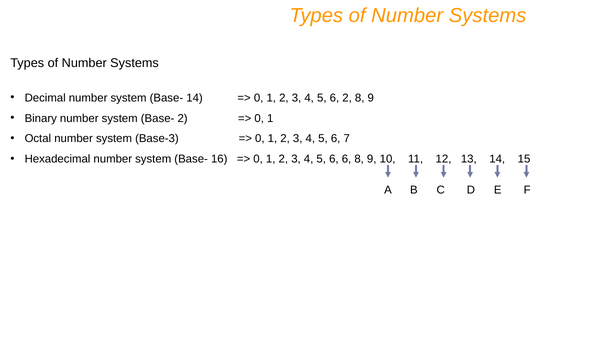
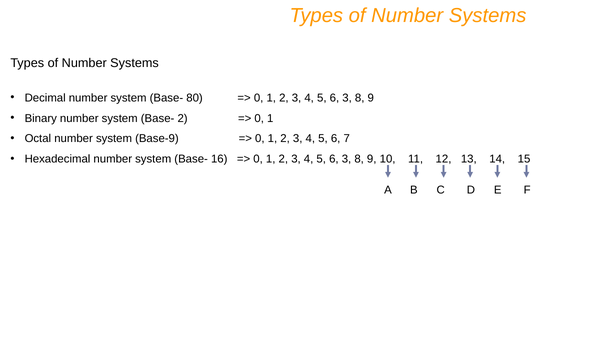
Base- 14: 14 -> 80
2 at (347, 98): 2 -> 3
Base-3: Base-3 -> Base-9
6 at (347, 159): 6 -> 3
